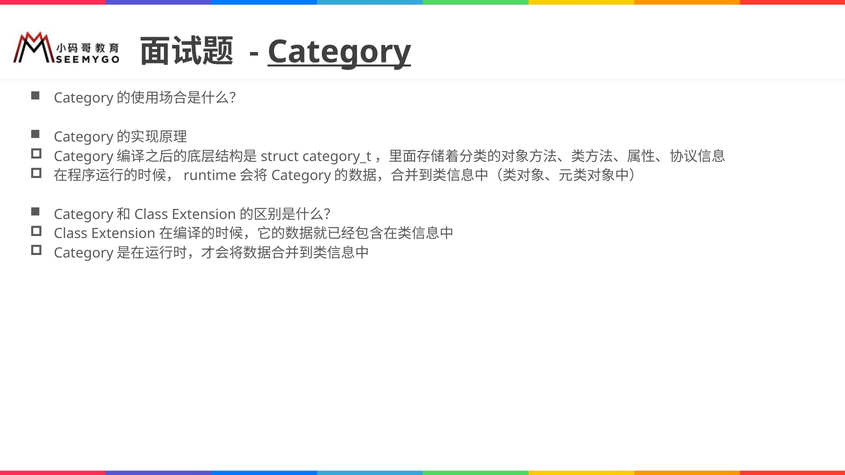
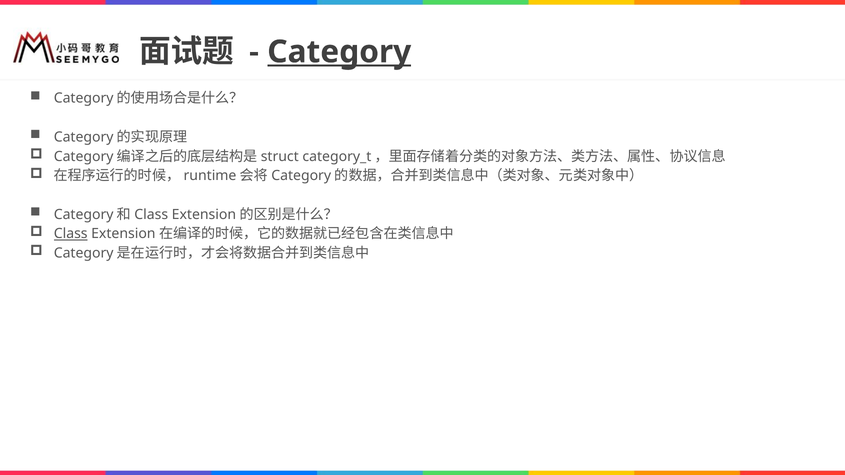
Class underline: none -> present
